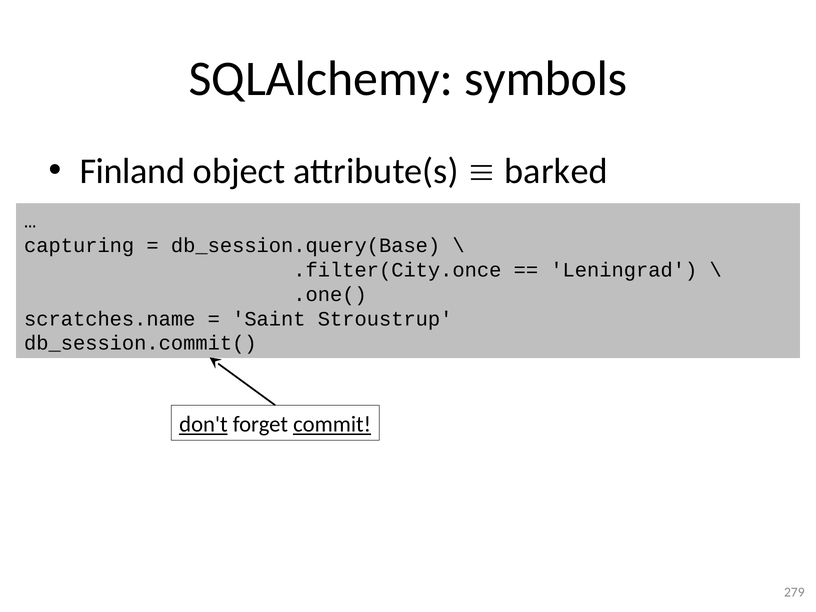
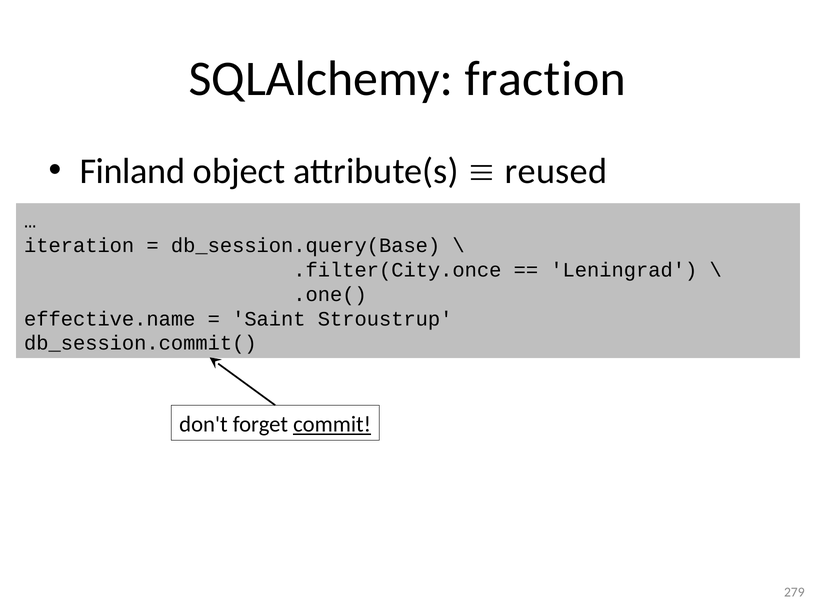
symbols: symbols -> fraction
barked: barked -> reused
capturing: capturing -> iteration
scratches.name: scratches.name -> effective.name
don't underline: present -> none
